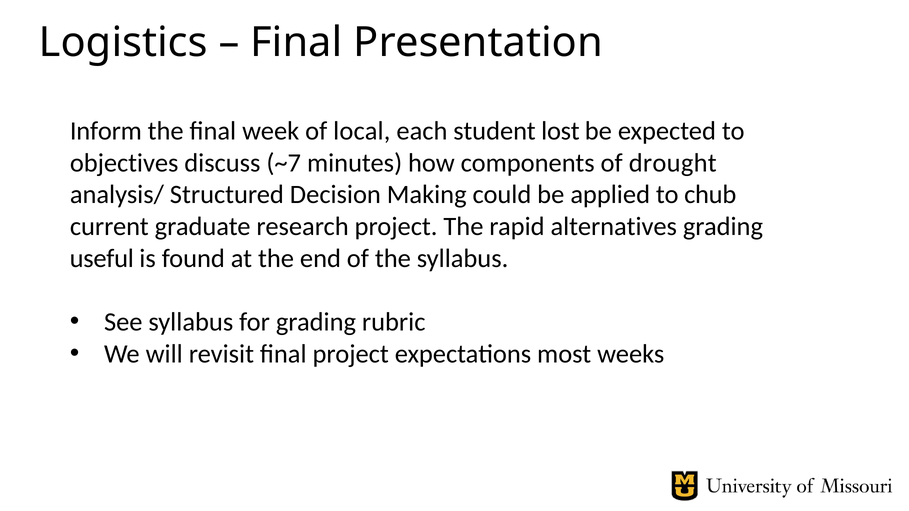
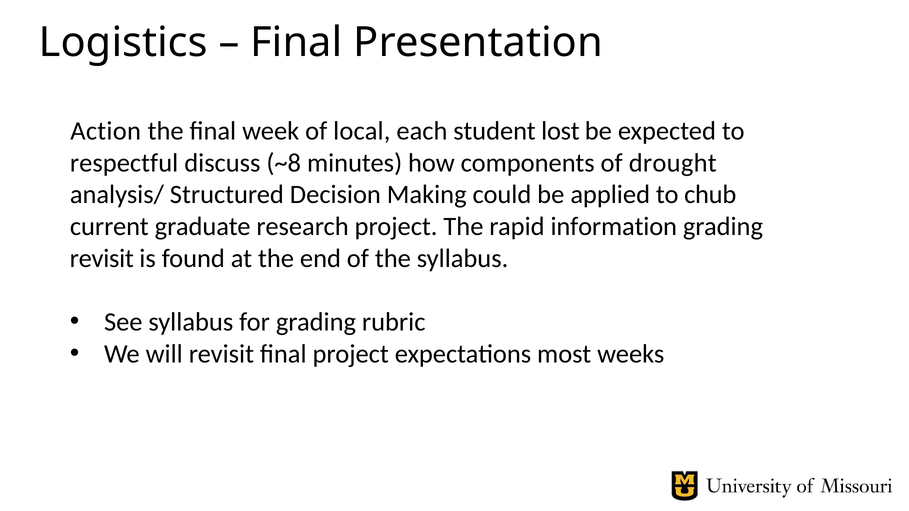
Inform: Inform -> Action
objectives: objectives -> respectful
~7: ~7 -> ~8
alternatives: alternatives -> information
useful at (102, 258): useful -> revisit
